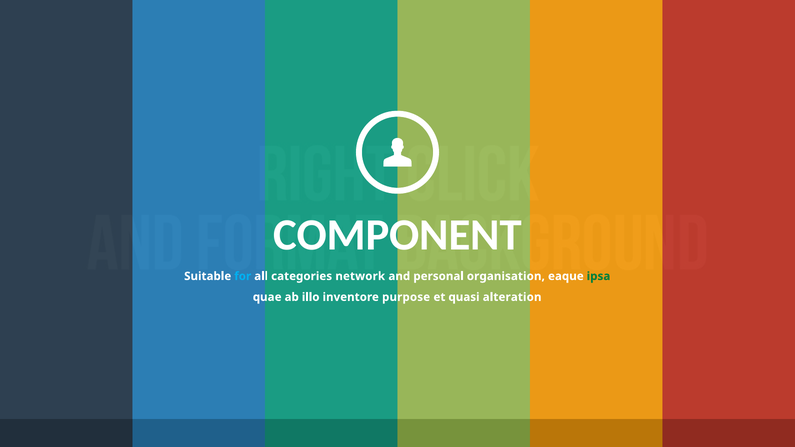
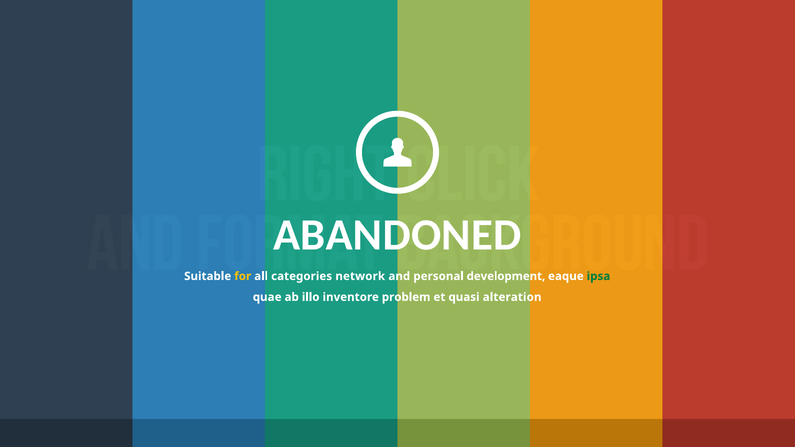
COMPONENT: COMPONENT -> ABANDONED
for colour: light blue -> yellow
organisation: organisation -> development
purpose: purpose -> problem
